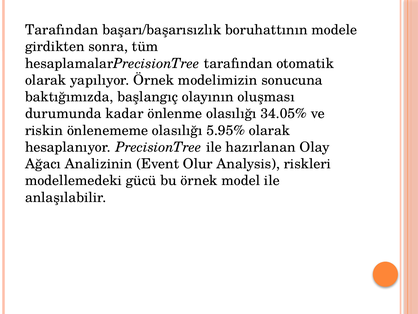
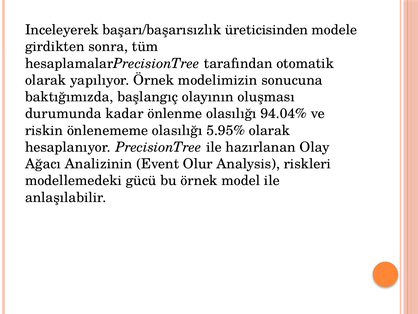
Tarafından at (62, 30): Tarafından -> Inceleyerek
boruhattının: boruhattının -> üreticisinden
34.05%: 34.05% -> 94.04%
